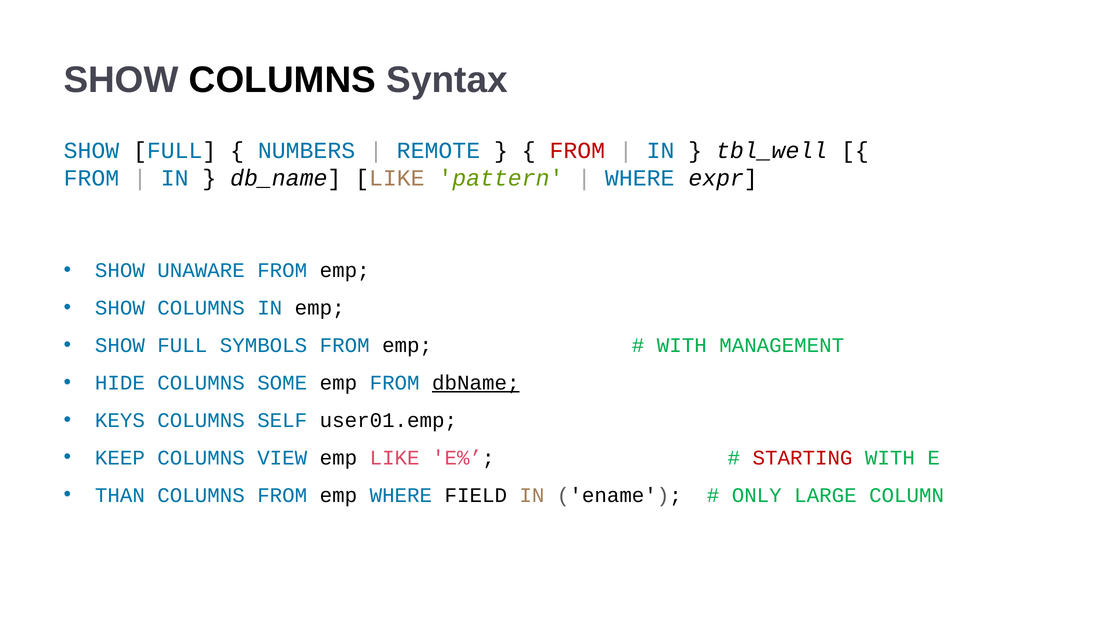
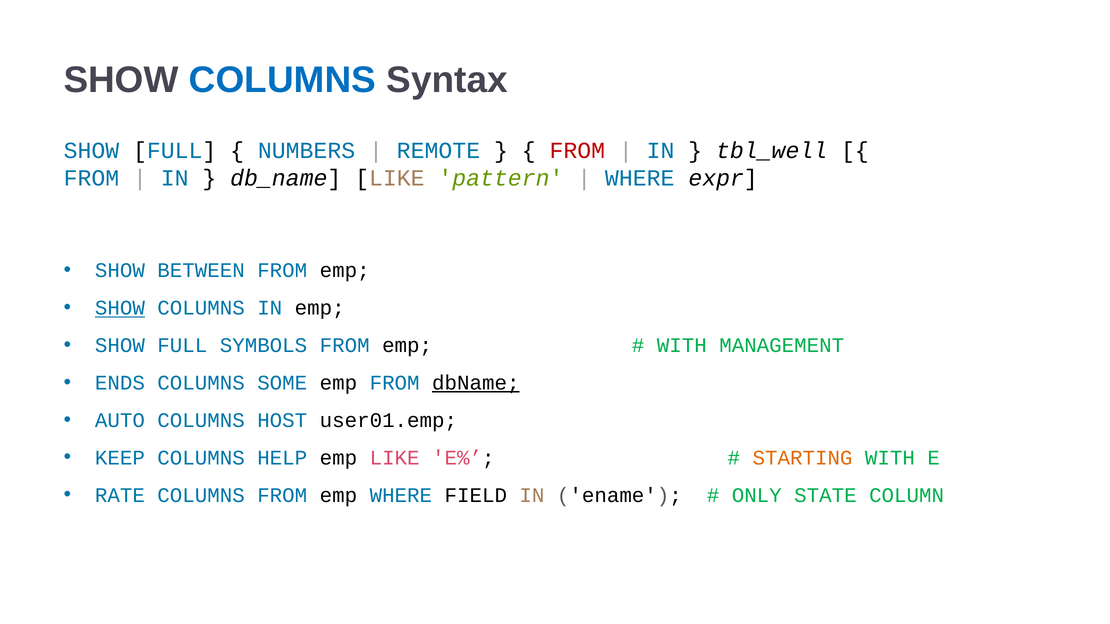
COLUMNS at (283, 80) colour: black -> blue
UNAWARE: UNAWARE -> BETWEEN
SHOW at (120, 308) underline: none -> present
HIDE: HIDE -> ENDS
KEYS: KEYS -> AUTO
SELF: SELF -> HOST
VIEW: VIEW -> HELP
STARTING colour: red -> orange
THAN: THAN -> RATE
LARGE: LARGE -> STATE
